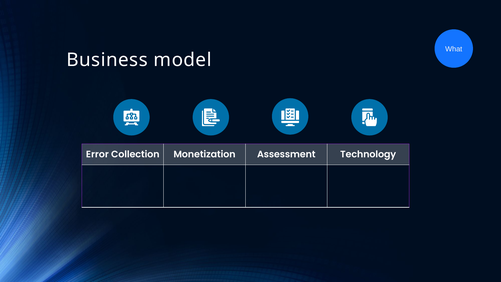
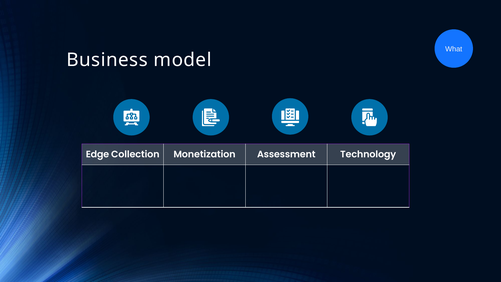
Error: Error -> Edge
